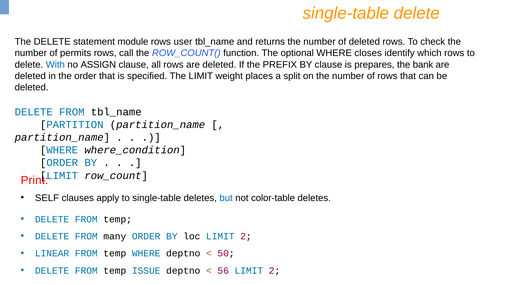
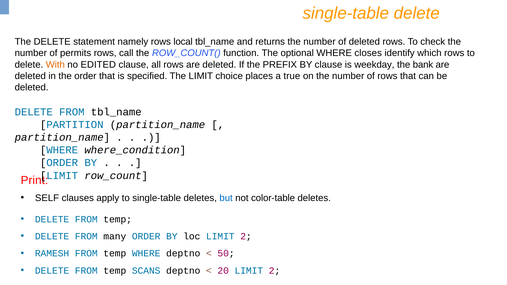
module: module -> namely
user: user -> local
With colour: blue -> orange
ASSIGN: ASSIGN -> EDITED
prepares: prepares -> weekday
weight: weight -> choice
split: split -> true
LINEAR: LINEAR -> RAMESH
ISSUE: ISSUE -> SCANS
56: 56 -> 20
